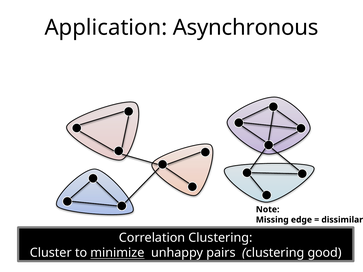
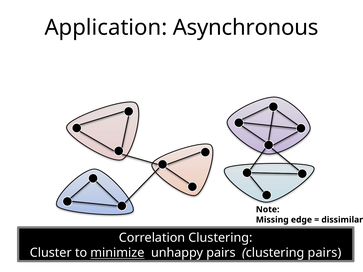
clustering good: good -> pairs
